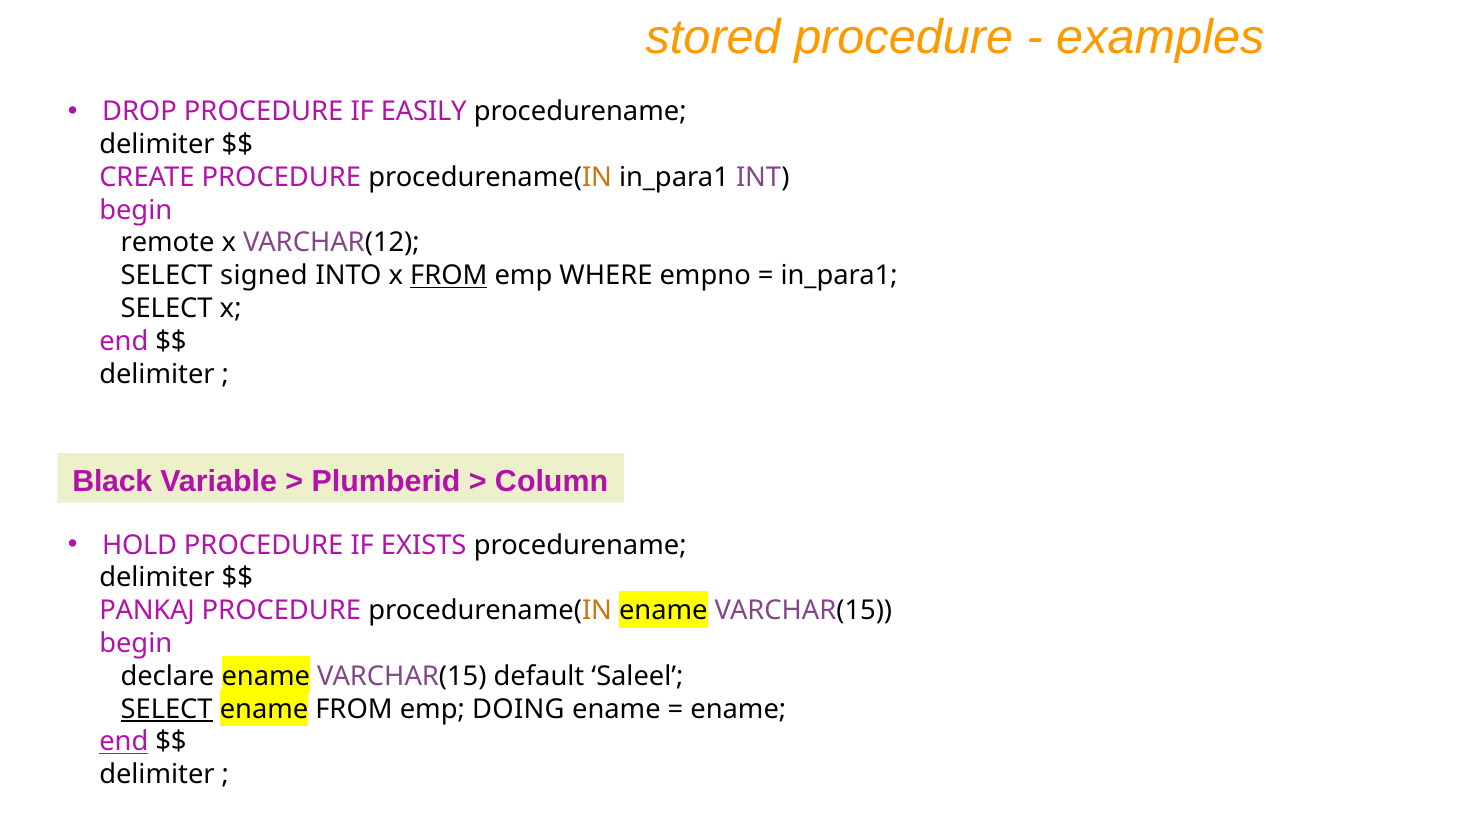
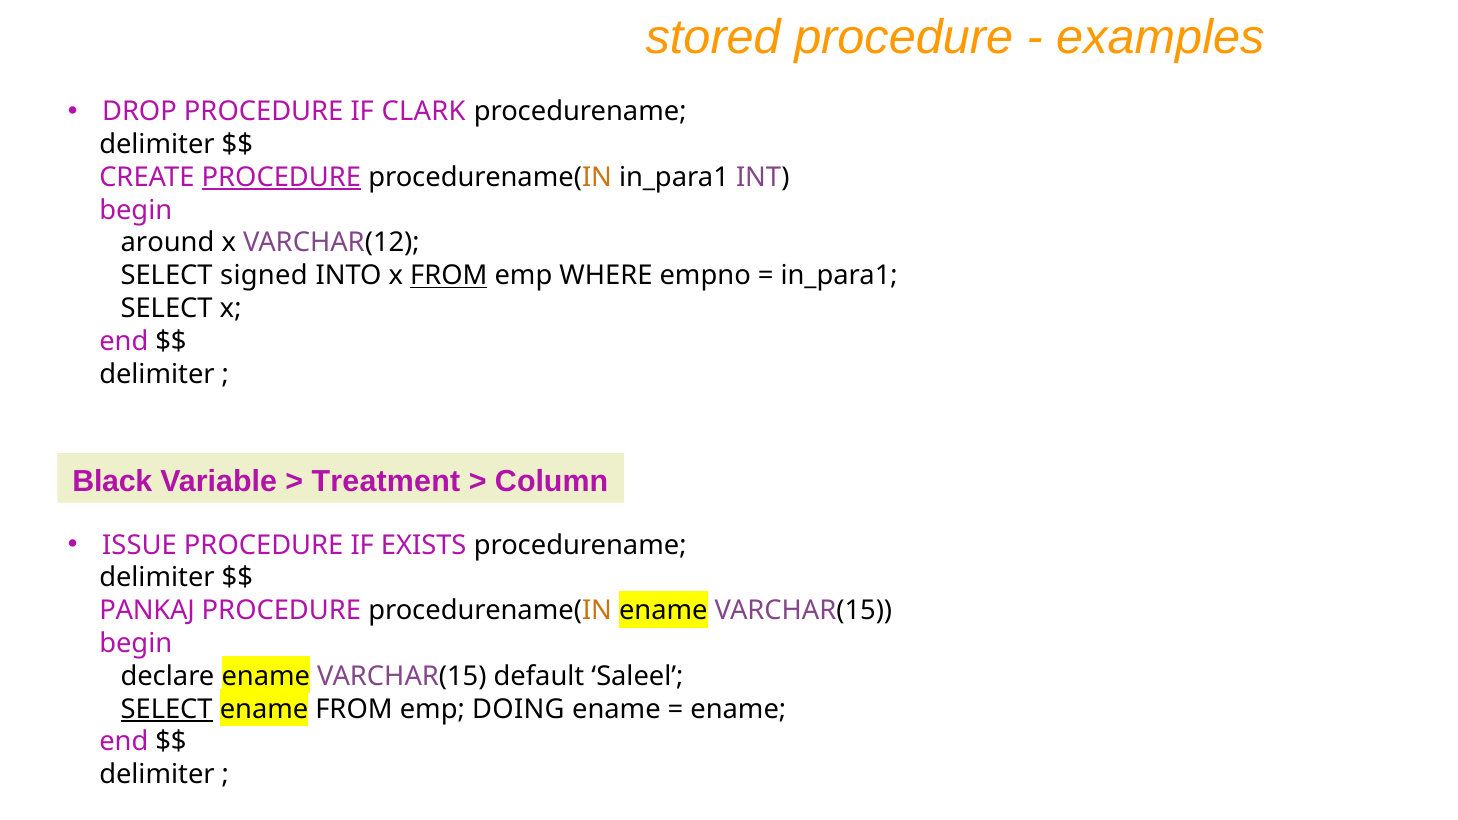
EASILY: EASILY -> CLARK
PROCEDURE at (281, 177) underline: none -> present
remote: remote -> around
Plumberid: Plumberid -> Treatment
HOLD: HOLD -> ISSUE
end at (124, 742) underline: present -> none
